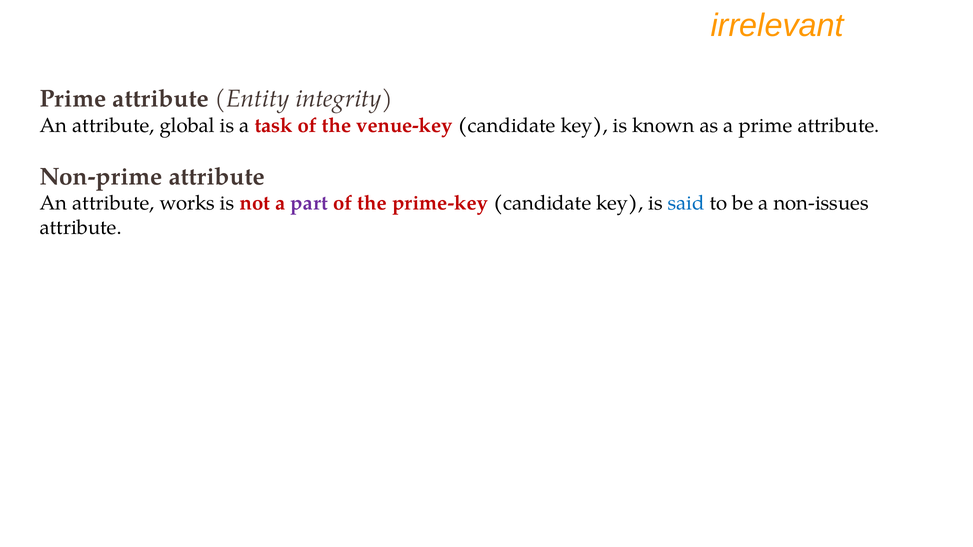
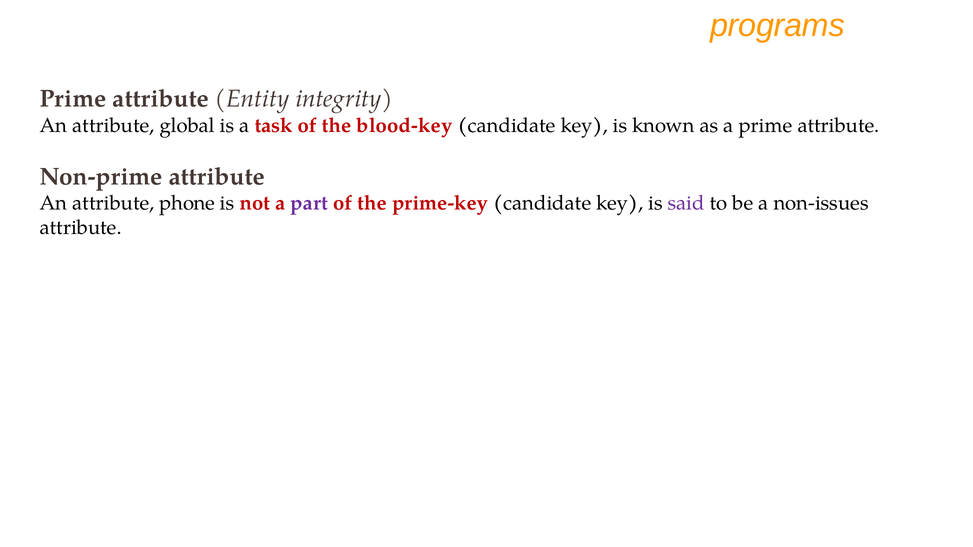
irrelevant: irrelevant -> programs
venue-key: venue-key -> blood-key
works: works -> phone
said colour: blue -> purple
